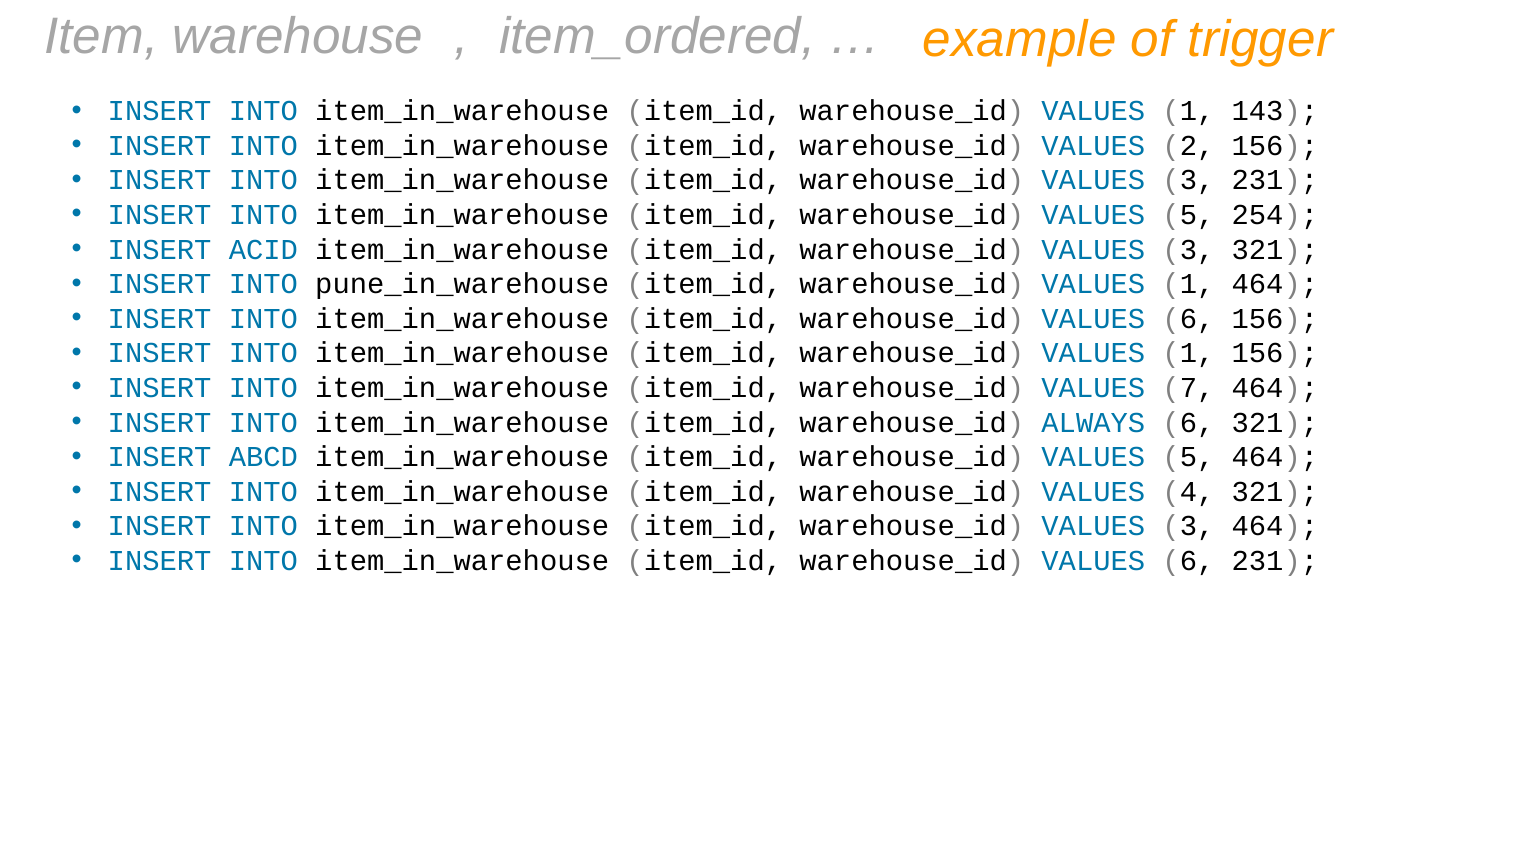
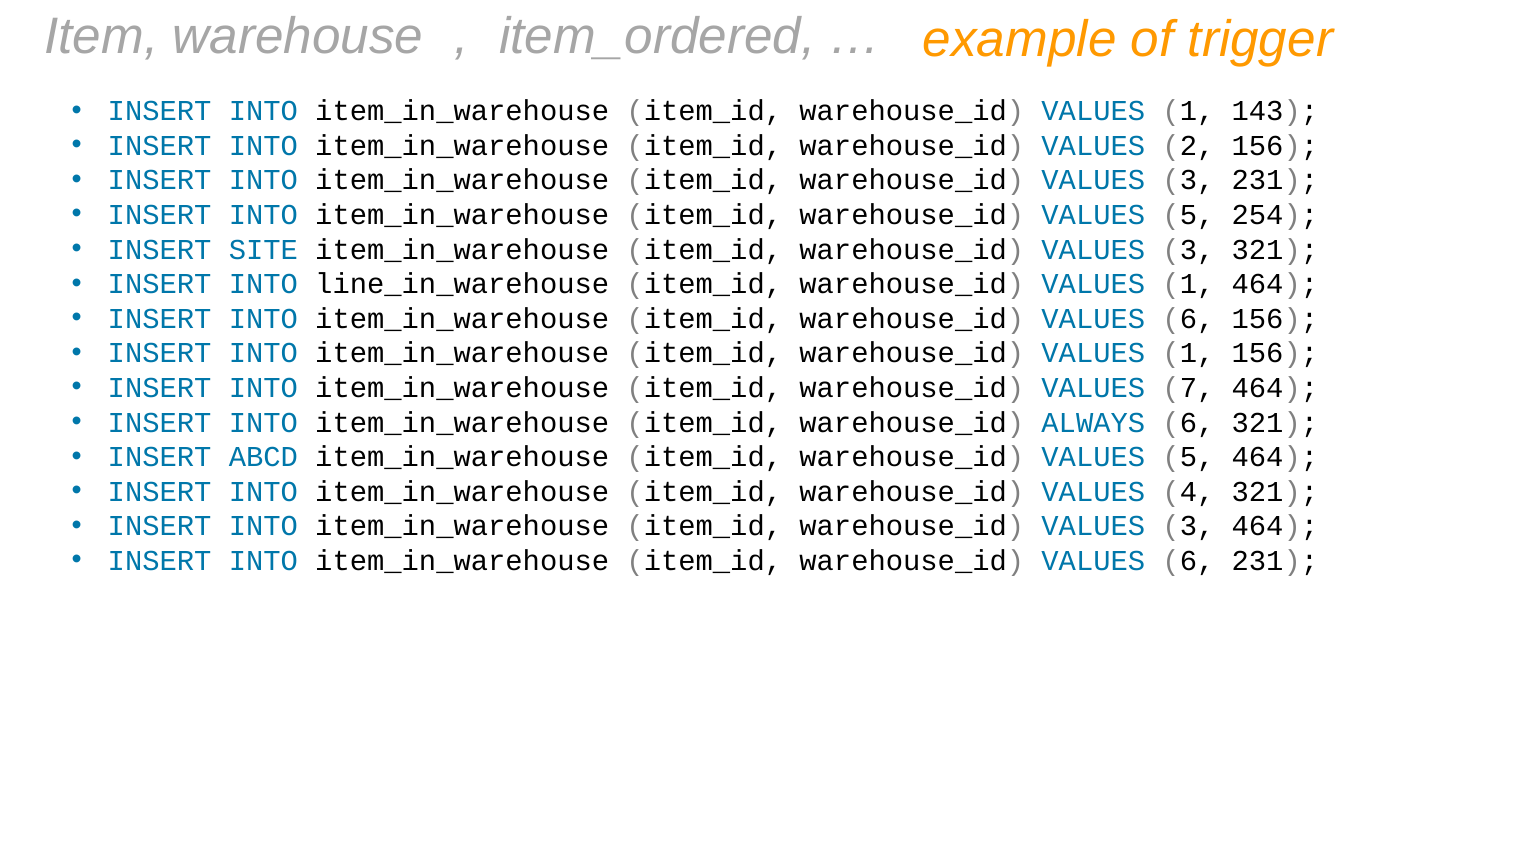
ACID: ACID -> SITE
pune_in_warehouse: pune_in_warehouse -> line_in_warehouse
